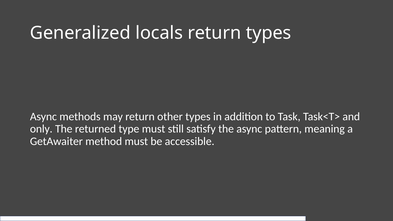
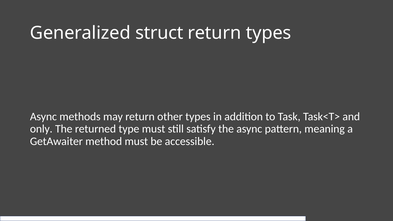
locals: locals -> struct
